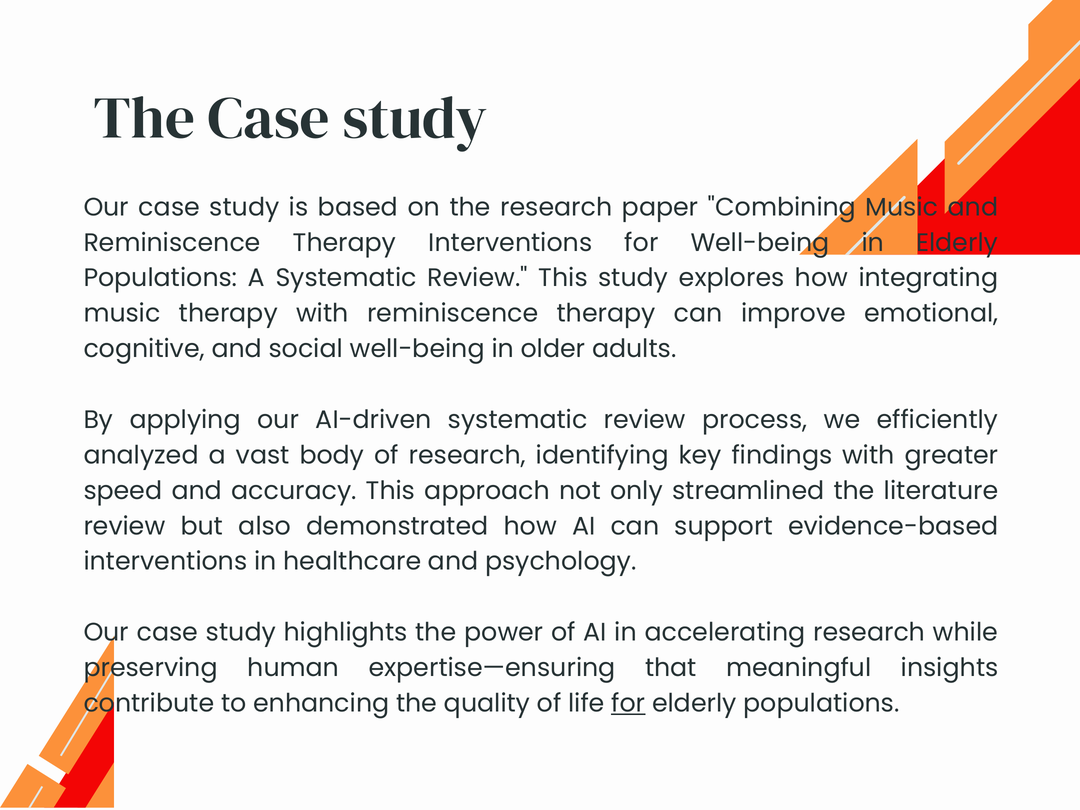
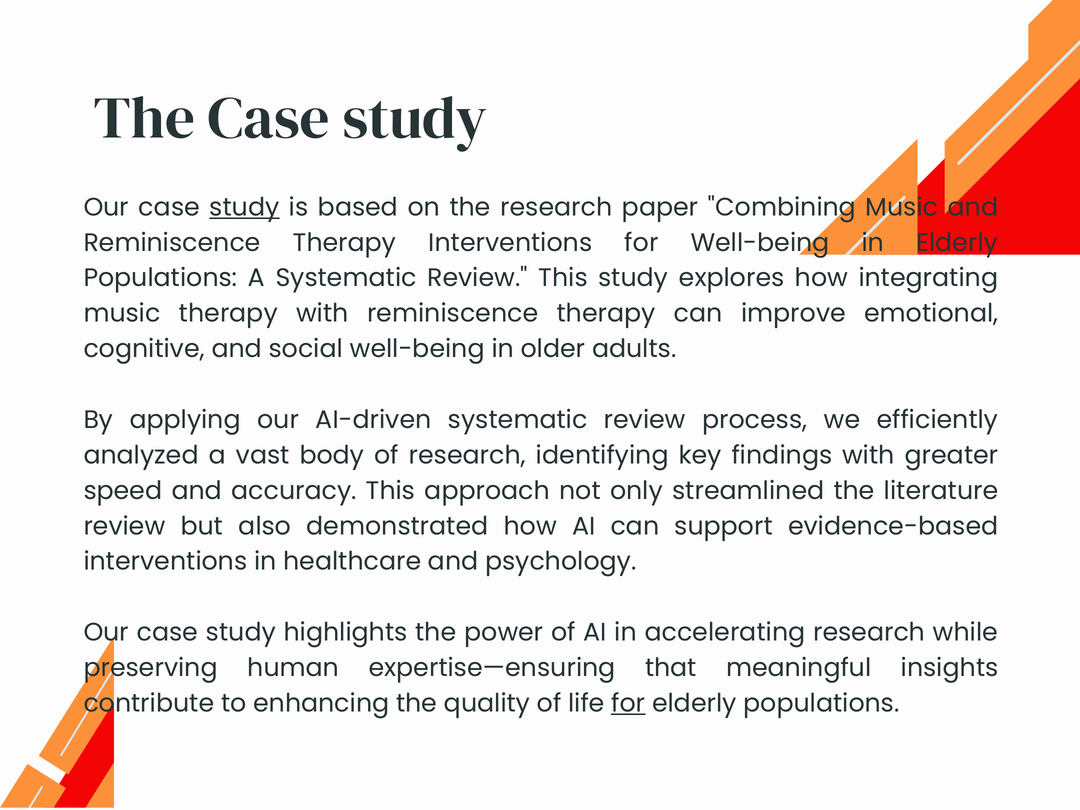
study at (244, 207) underline: none -> present
